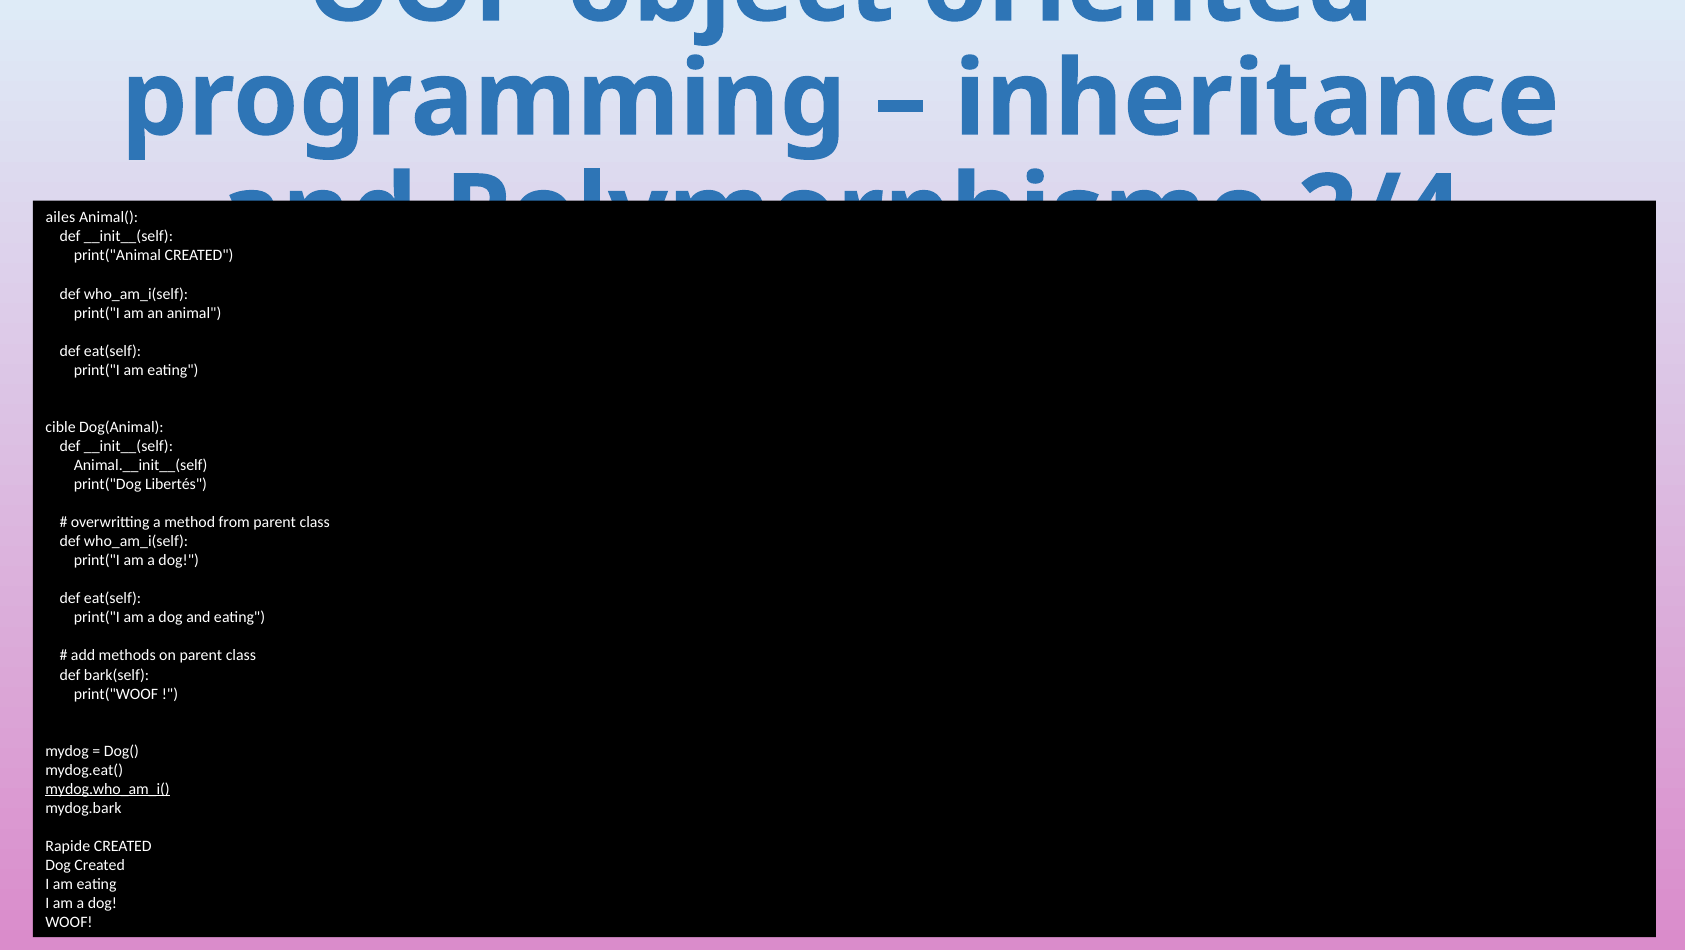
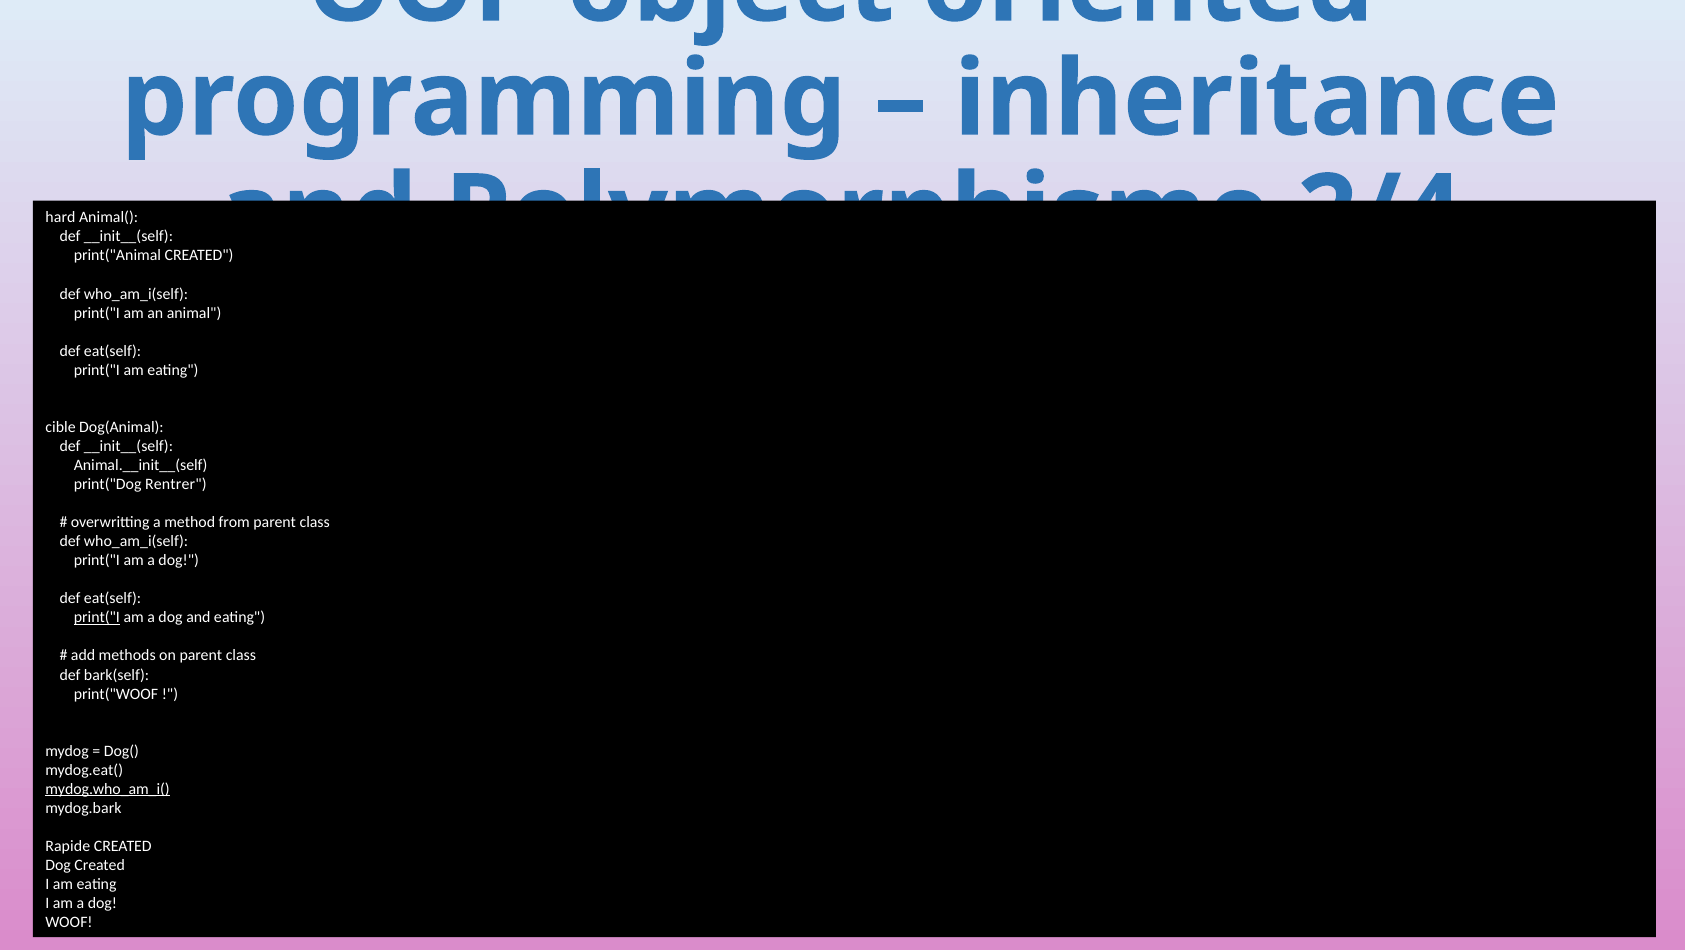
ailes: ailes -> hard
Libertés: Libertés -> Rentrer
print("I at (97, 618) underline: none -> present
